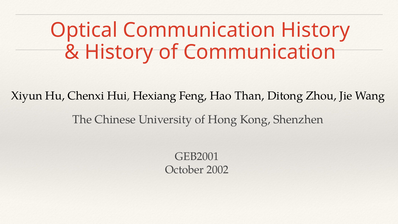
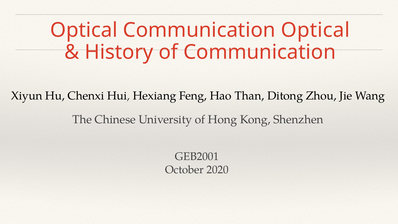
Communication History: History -> Optical
2002: 2002 -> 2020
